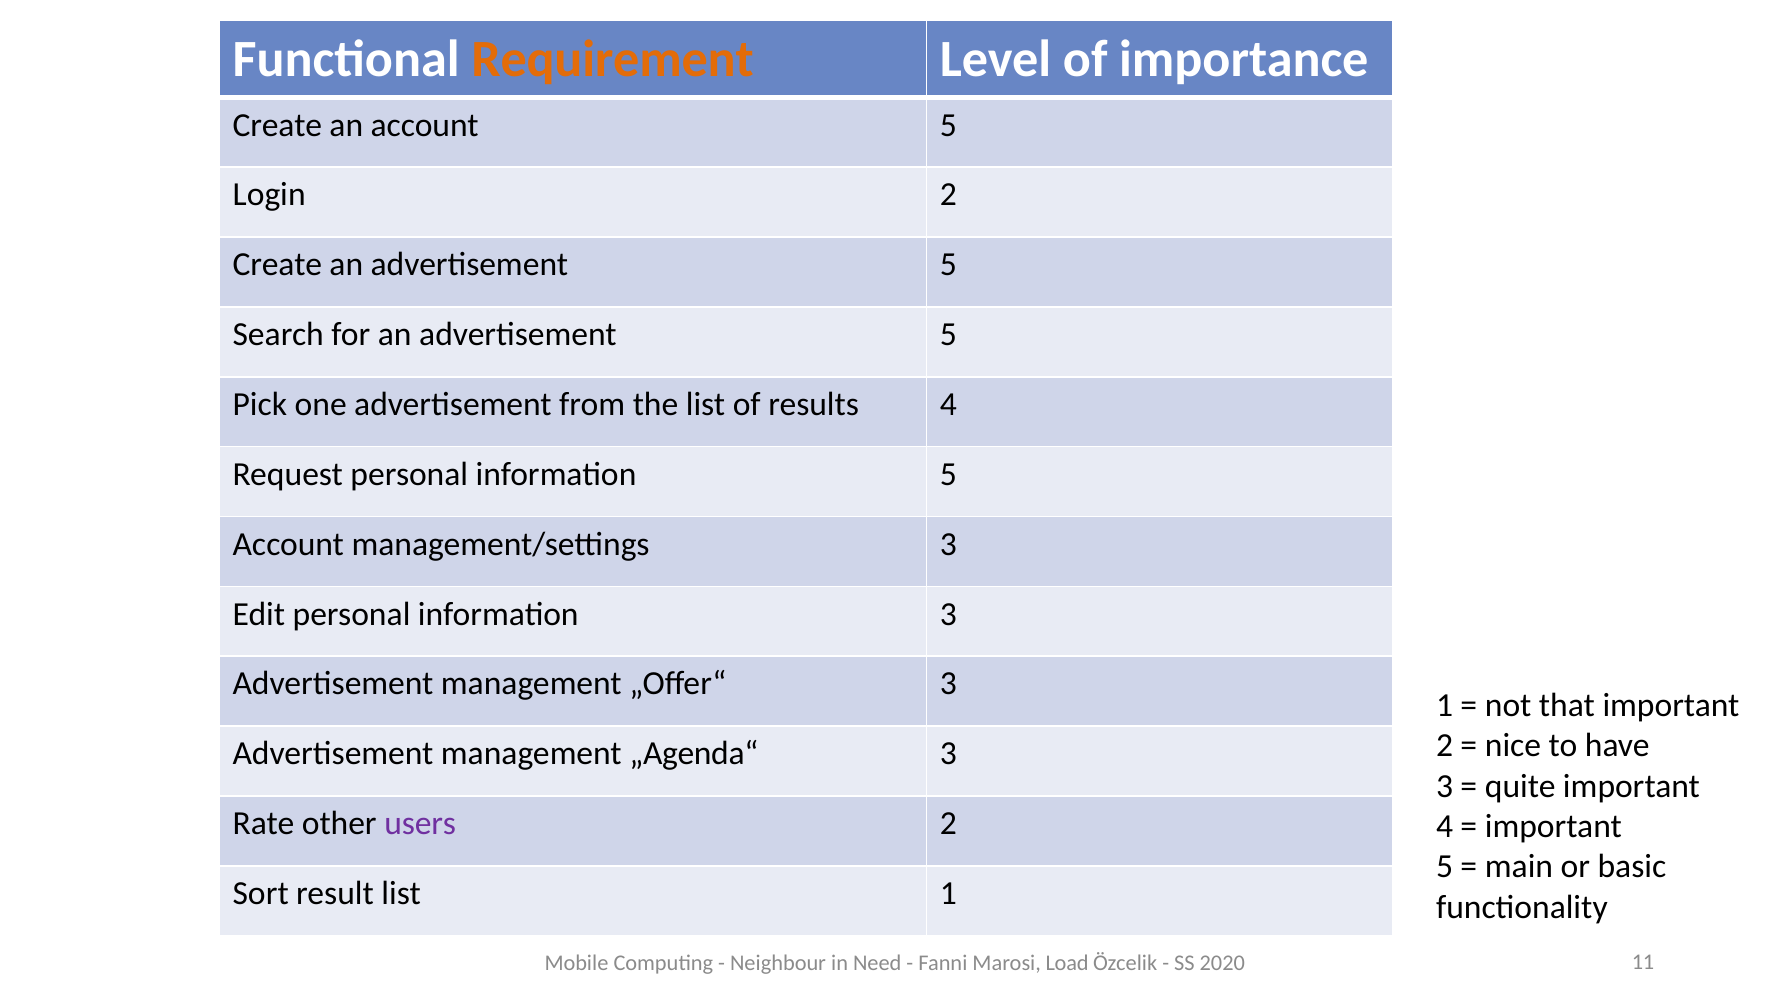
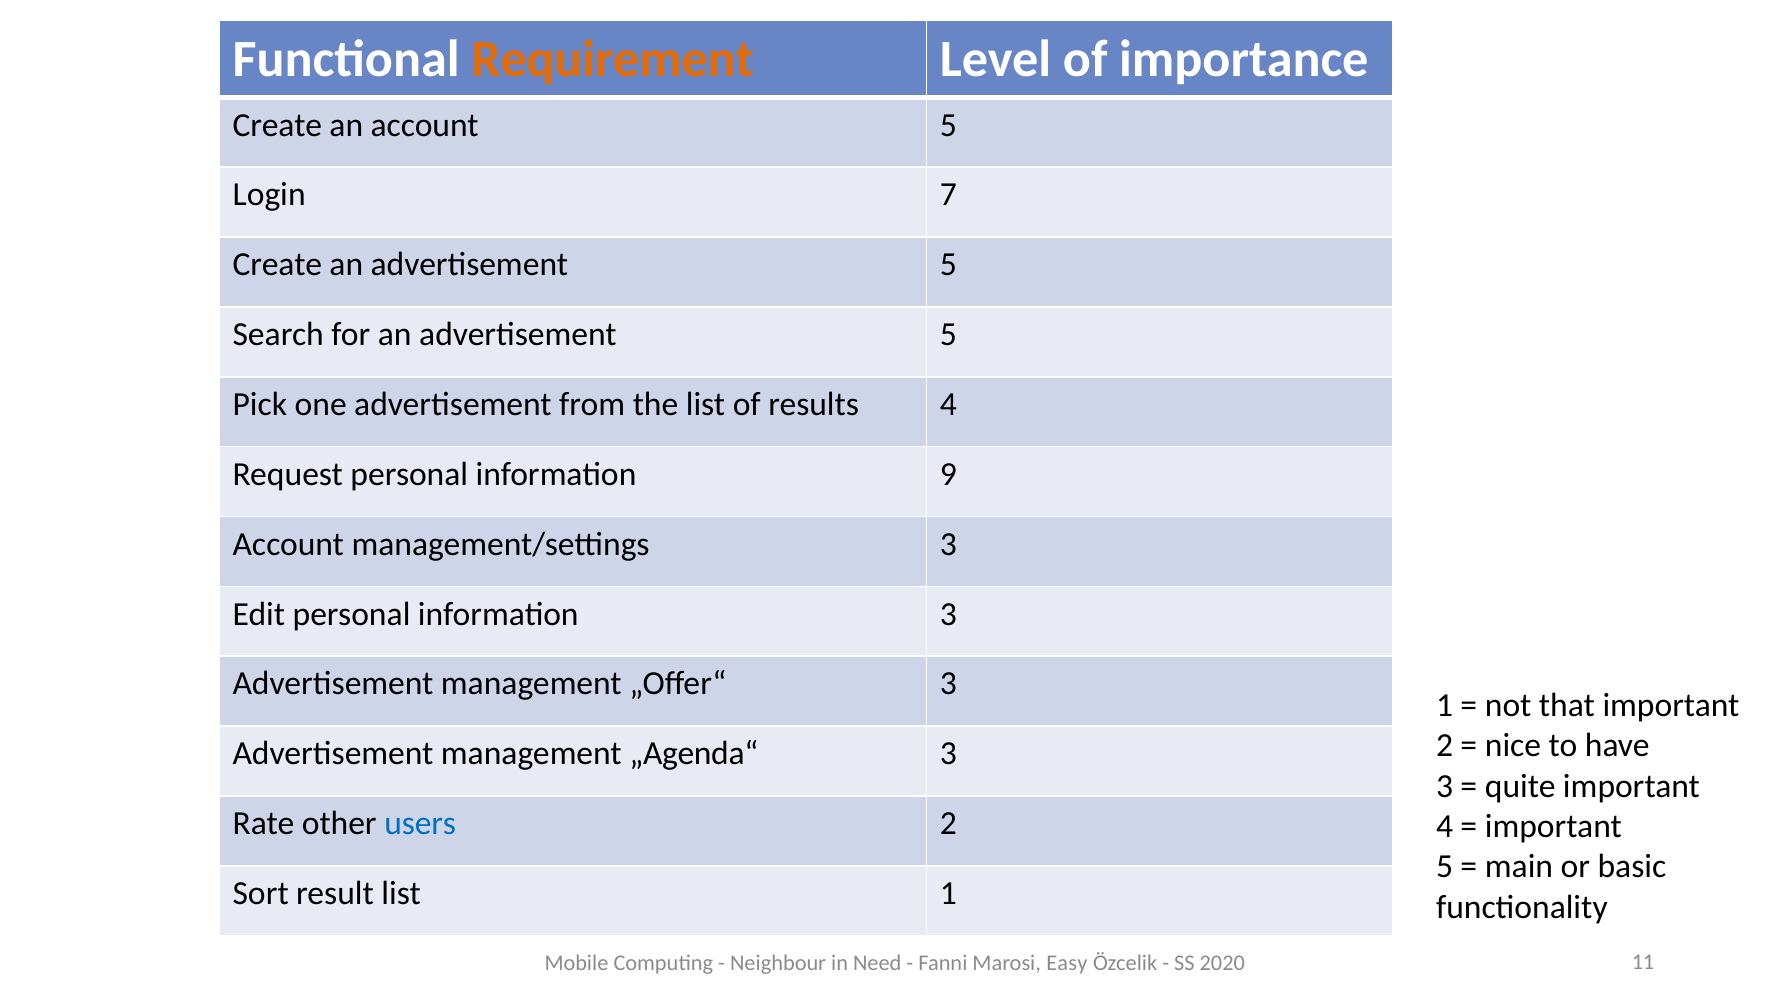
Login 2: 2 -> 7
information 5: 5 -> 9
users colour: purple -> blue
Load: Load -> Easy
